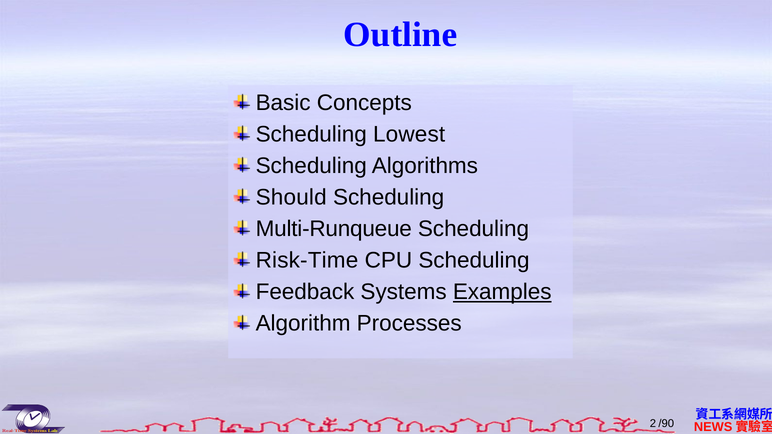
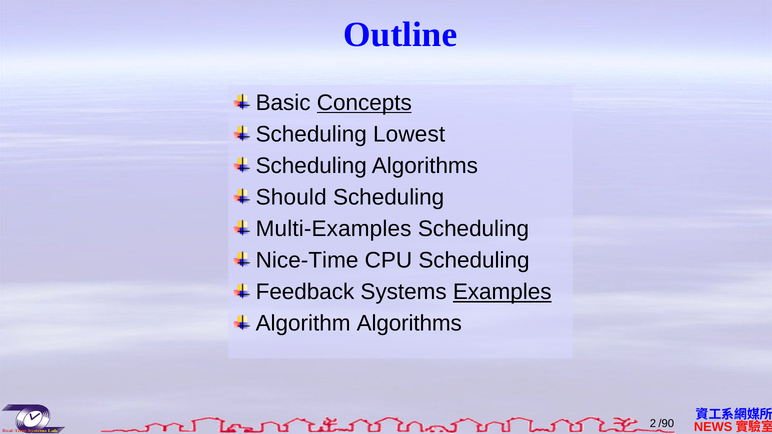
Concepts underline: none -> present
Multi-Runqueue: Multi-Runqueue -> Multi-Examples
Risk-Time: Risk-Time -> Nice-Time
Algorithm Processes: Processes -> Algorithms
